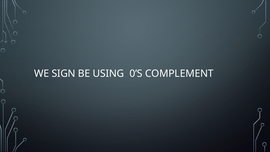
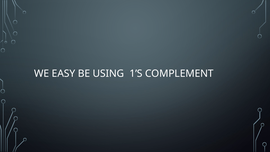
SIGN: SIGN -> EASY
0’S: 0’S -> 1’S
